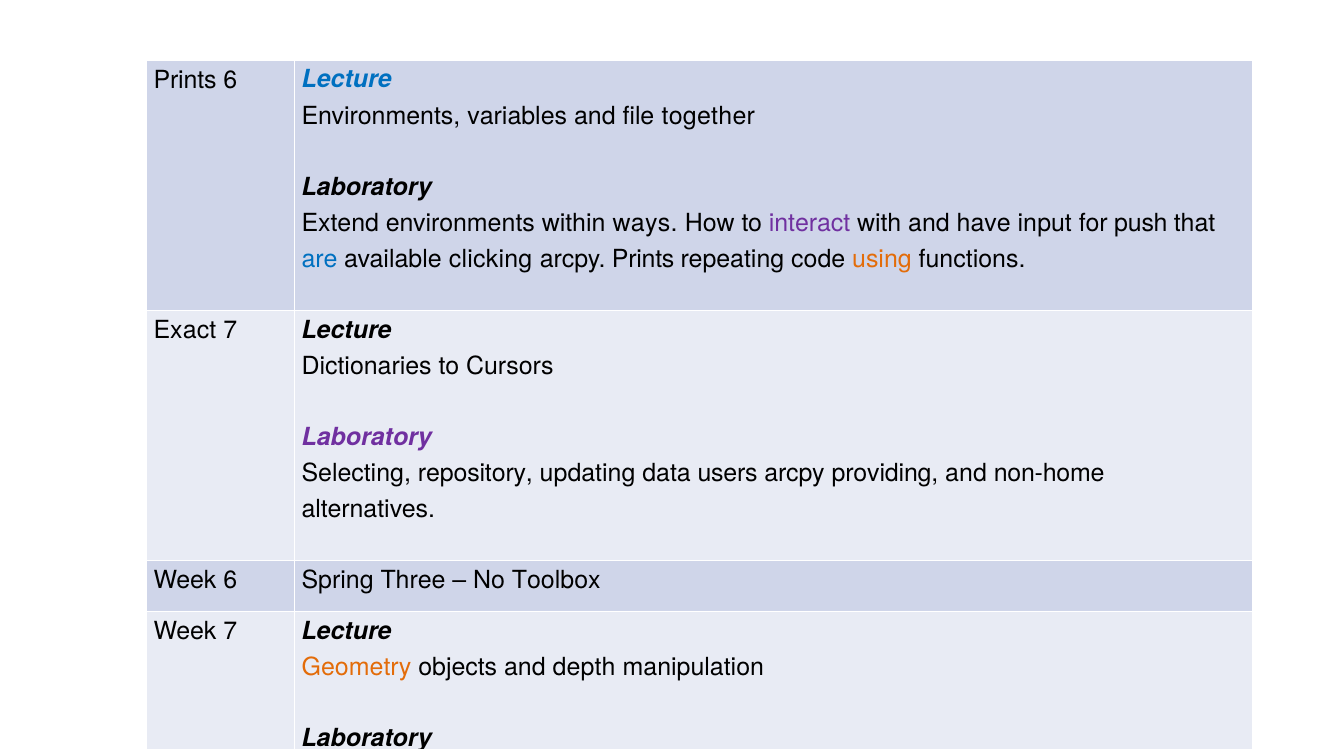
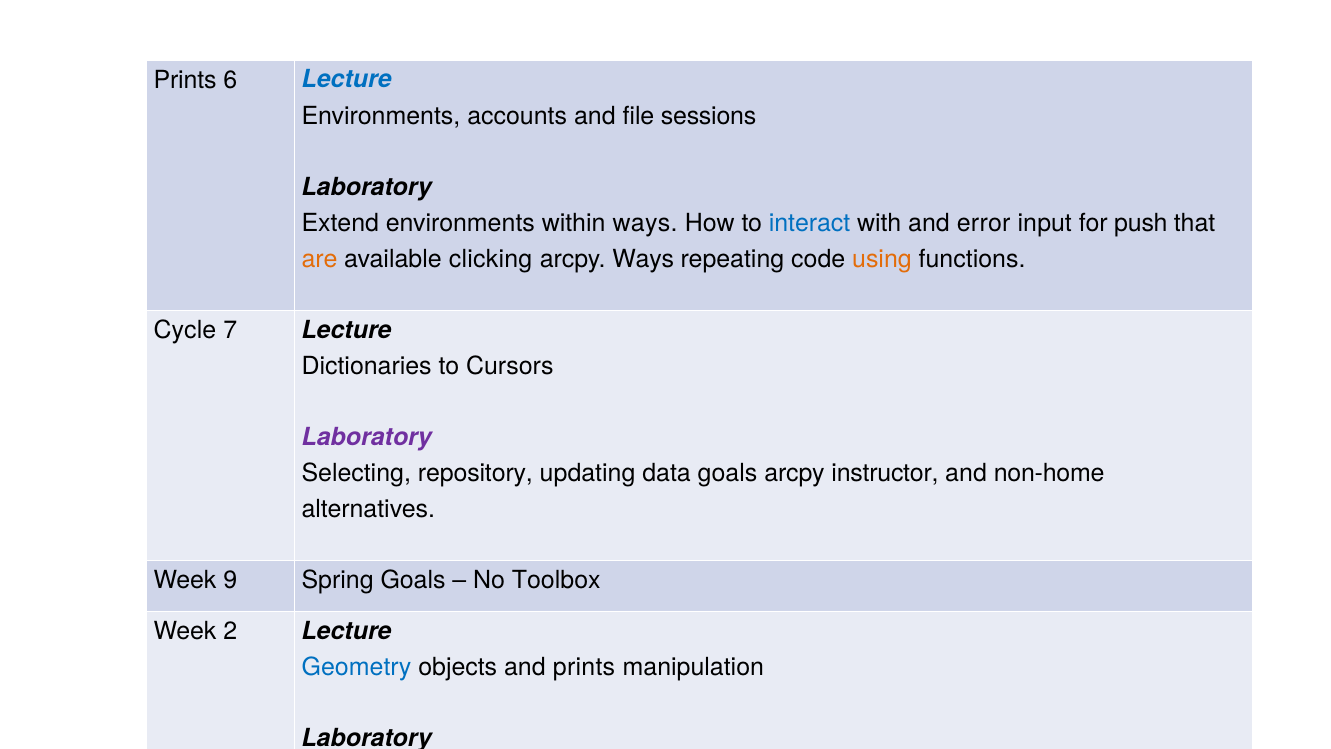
variables: variables -> accounts
together: together -> sessions
interact colour: purple -> blue
have: have -> error
are colour: blue -> orange
arcpy Prints: Prints -> Ways
Exact: Exact -> Cycle
data users: users -> goals
providing: providing -> instructor
Week 6: 6 -> 9
Spring Three: Three -> Goals
Week 7: 7 -> 2
Geometry at (356, 667) colour: orange -> blue
and depth: depth -> prints
